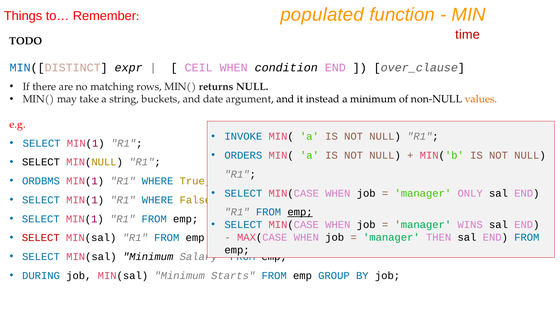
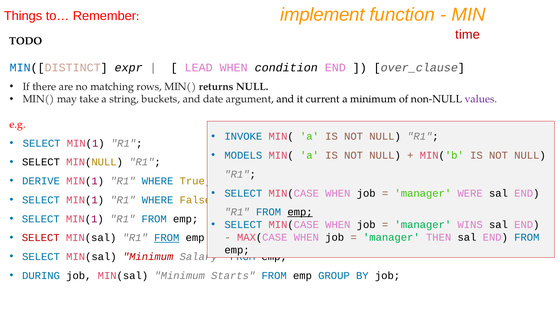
populated: populated -> implement
CEIL: CEIL -> LEAD
instead: instead -> current
values colour: orange -> purple
ORDERS: ORDERS -> MODELS
ORDBMS: ORDBMS -> DERIVE
ONLY: ONLY -> WERE
FROM at (167, 238) underline: none -> present
Minimum at (148, 257) colour: black -> red
